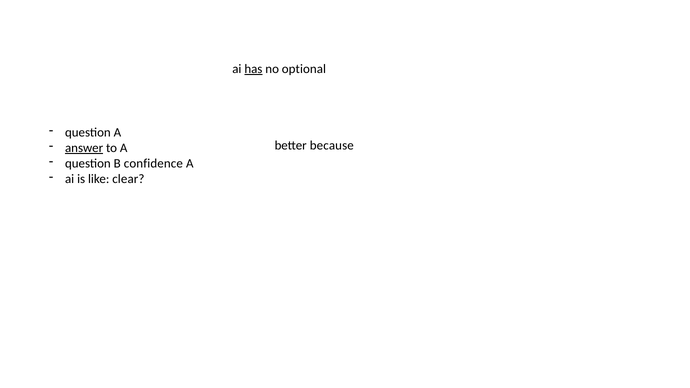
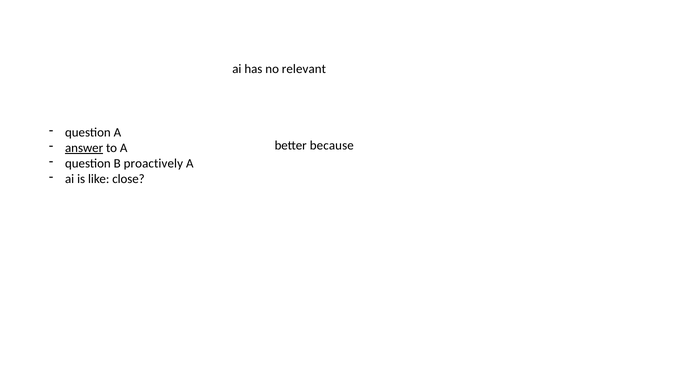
has underline: present -> none
optional: optional -> relevant
confidence: confidence -> proactively
clear: clear -> close
